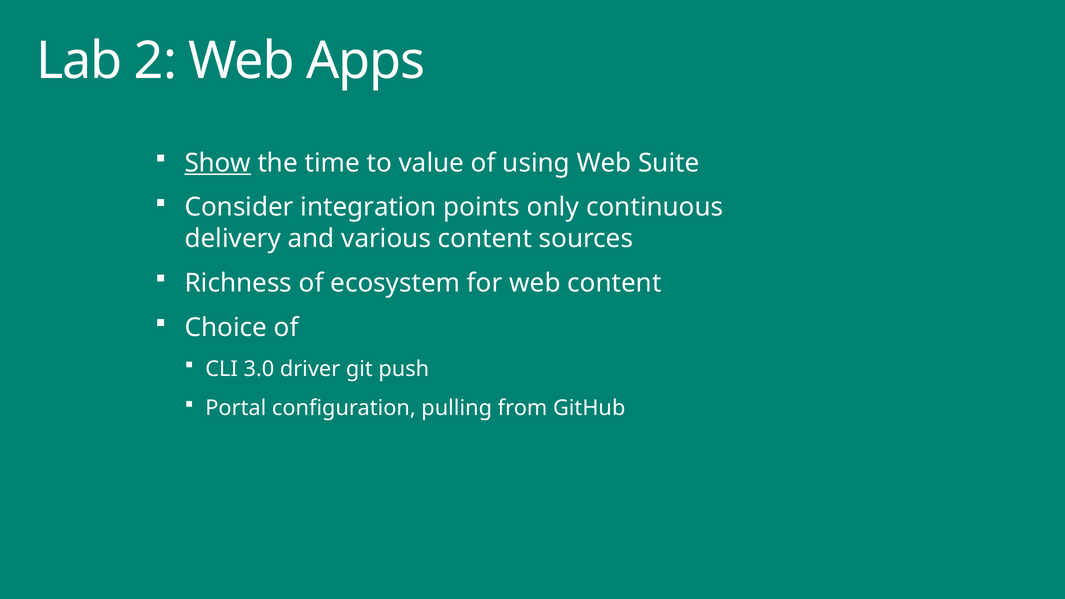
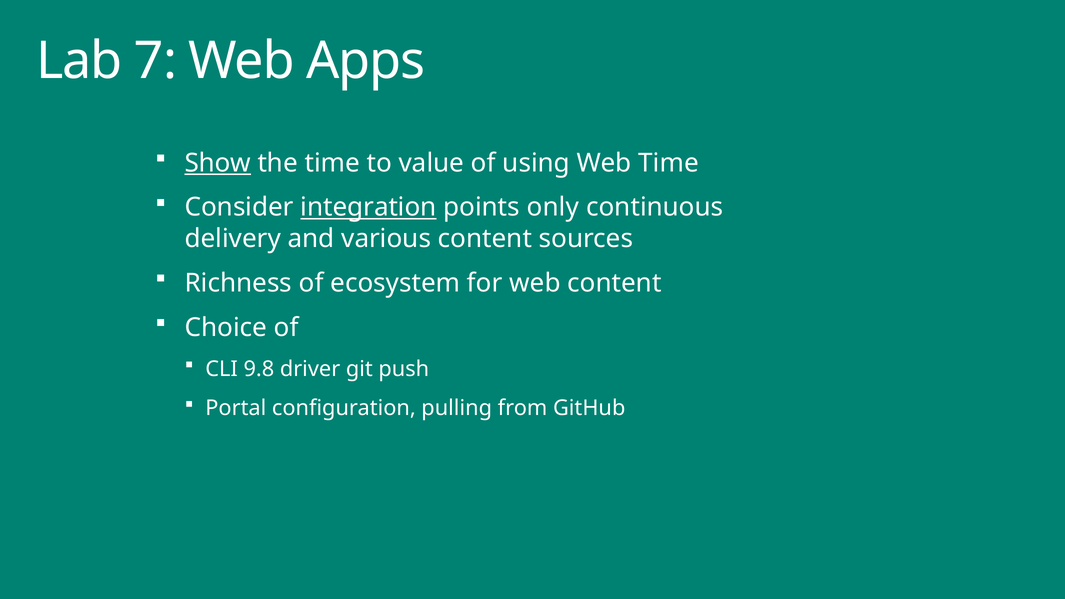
2: 2 -> 7
Web Suite: Suite -> Time
integration underline: none -> present
3.0: 3.0 -> 9.8
